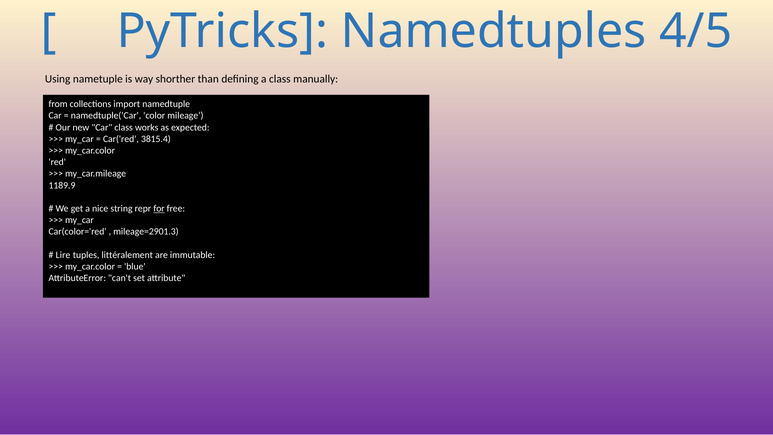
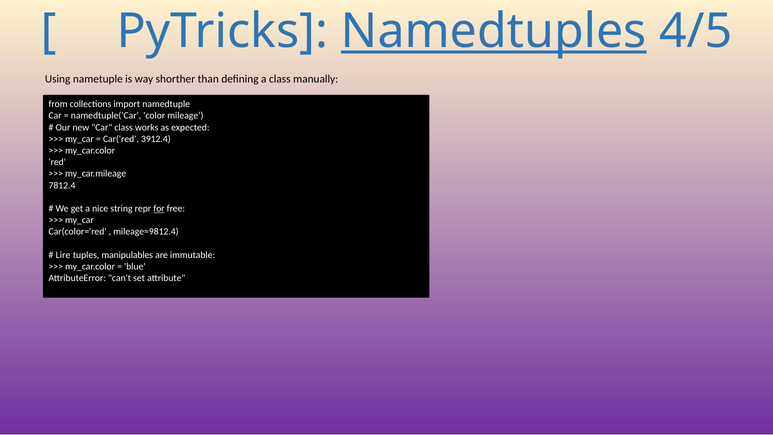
Namedtuples underline: none -> present
3815.4: 3815.4 -> 3912.4
1189.9: 1189.9 -> 7812.4
mileage=2901.3: mileage=2901.3 -> mileage=9812.4
littéralement: littéralement -> manipulables
